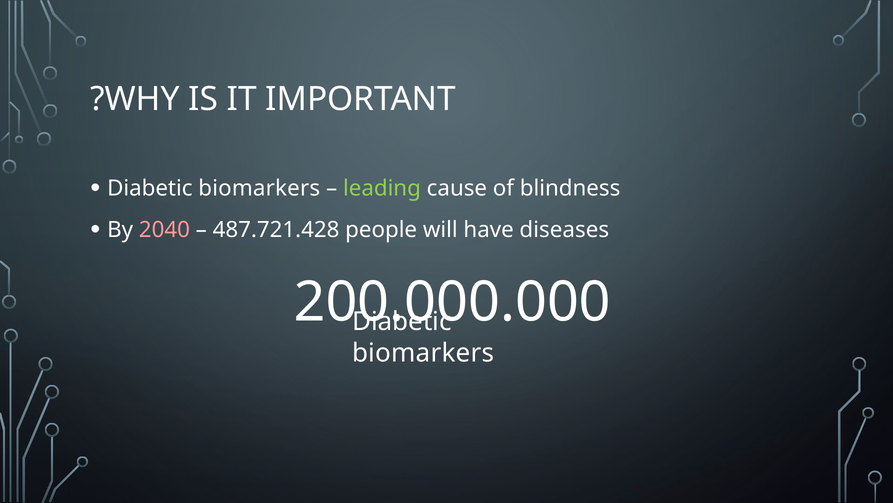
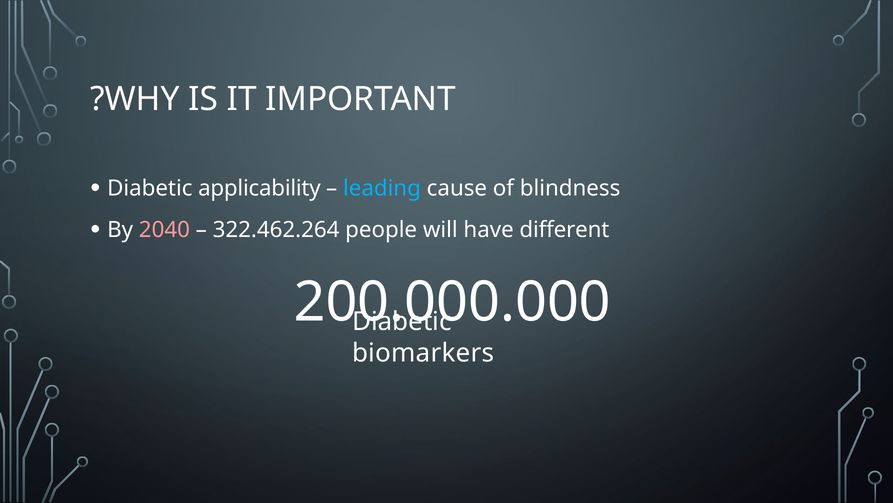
biomarkers at (259, 188): biomarkers -> applicability
leading colour: light green -> light blue
487.721.428: 487.721.428 -> 322.462.264
diseases: diseases -> different
